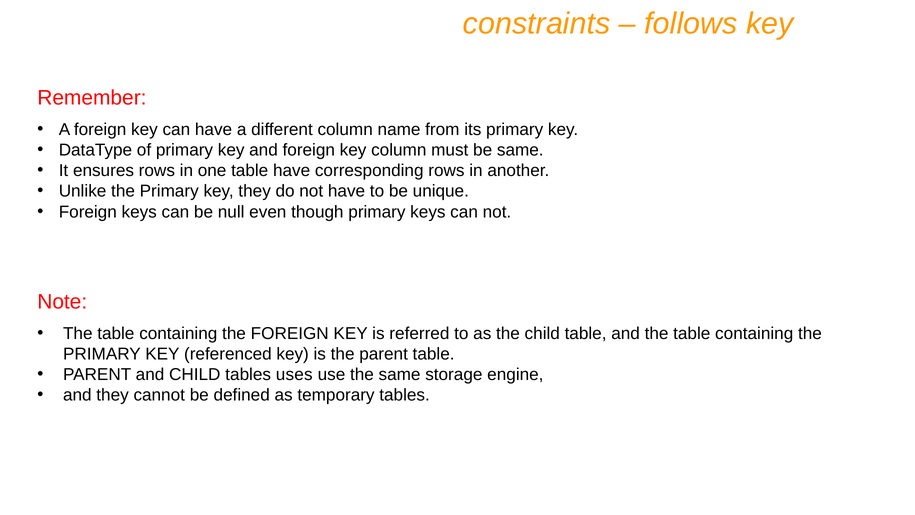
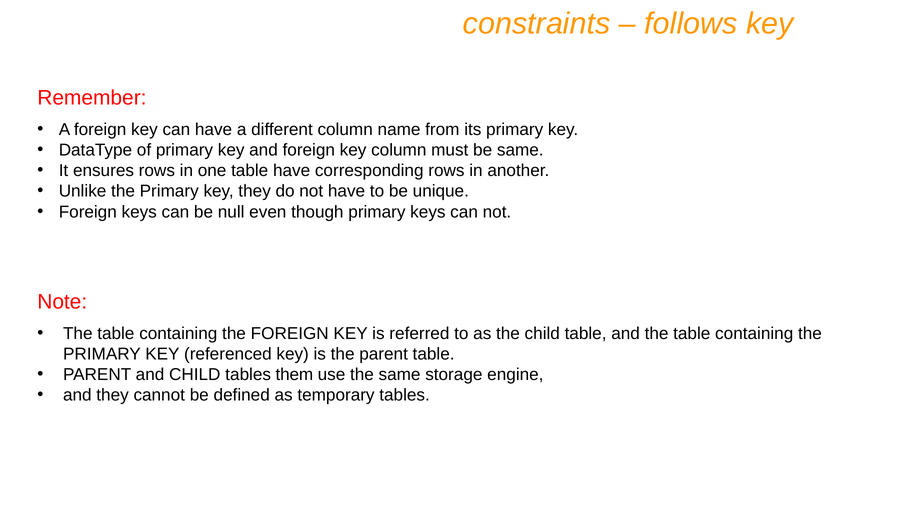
uses: uses -> them
